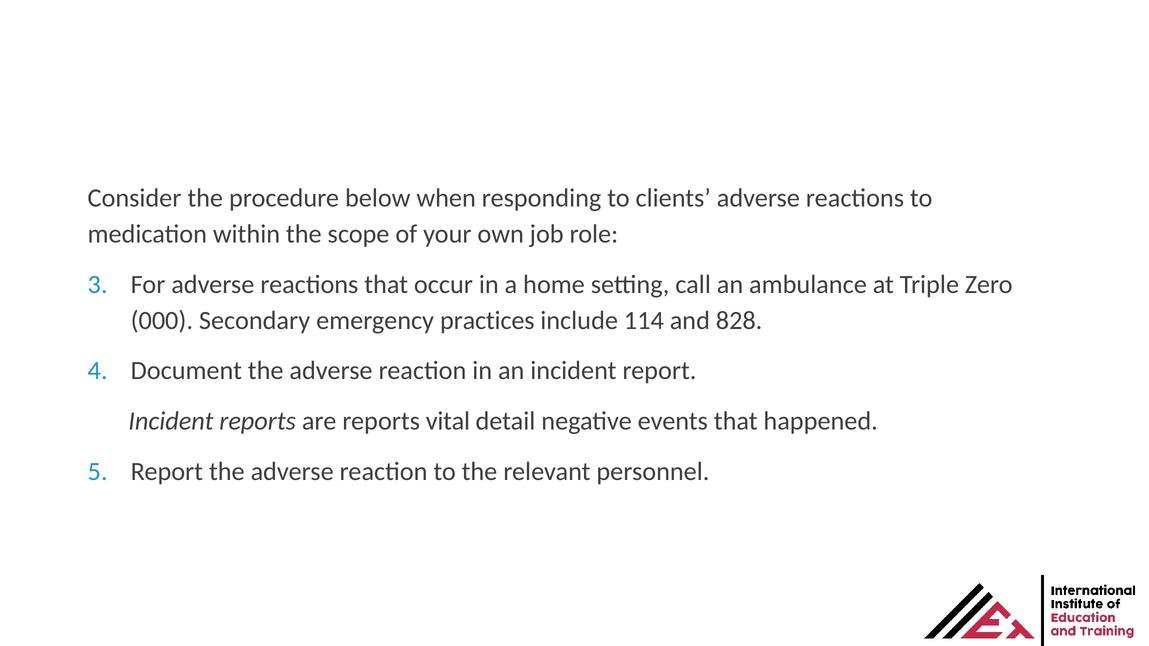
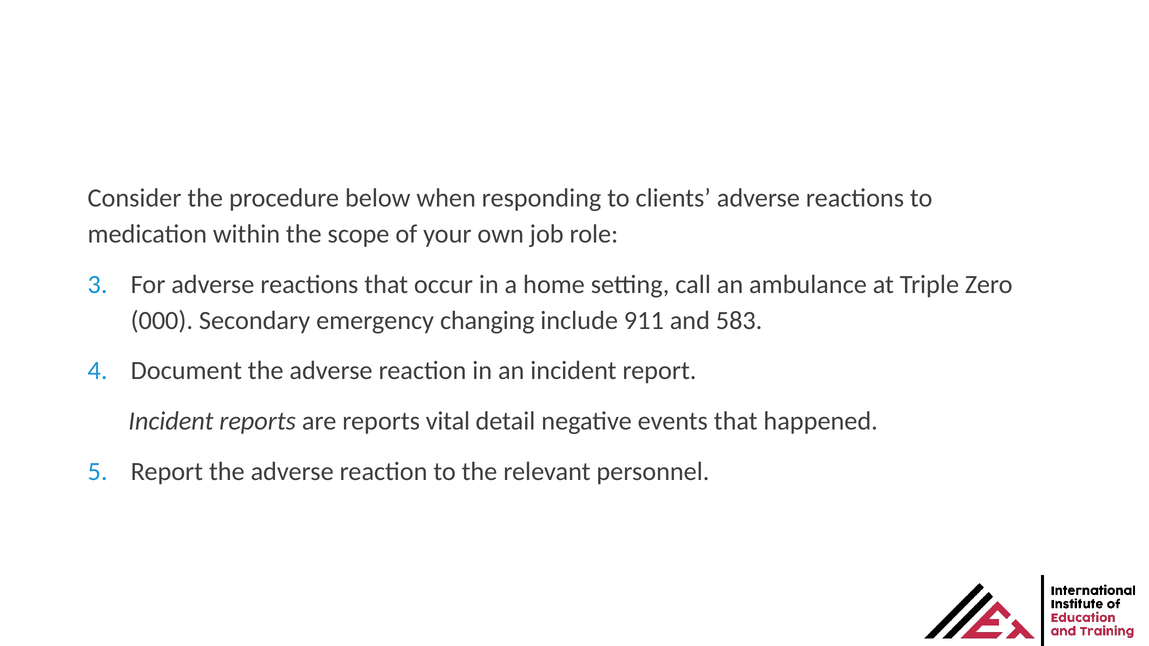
practices: practices -> changing
114: 114 -> 911
828: 828 -> 583
